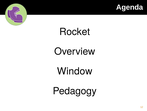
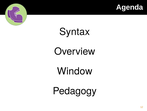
Rocket: Rocket -> Syntax
